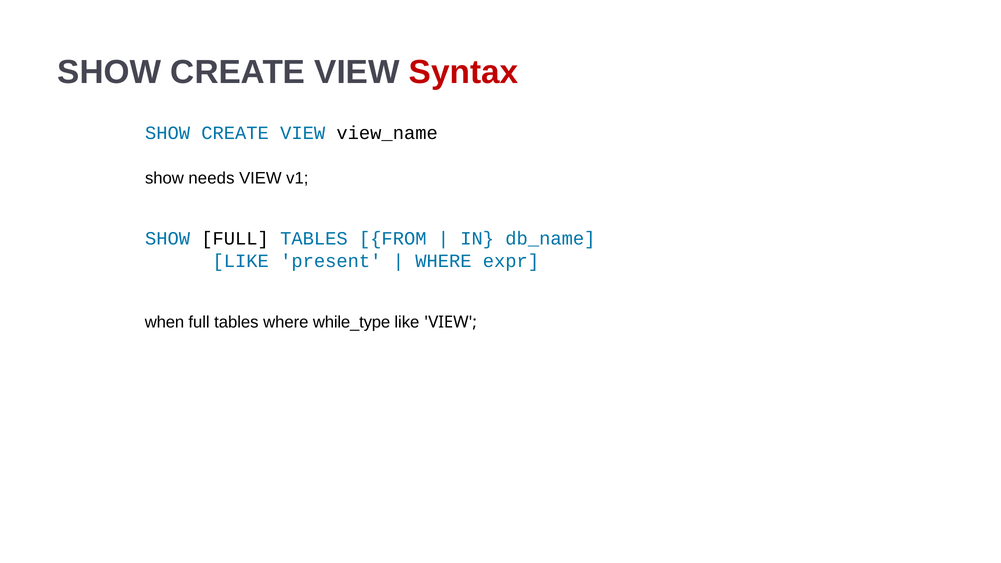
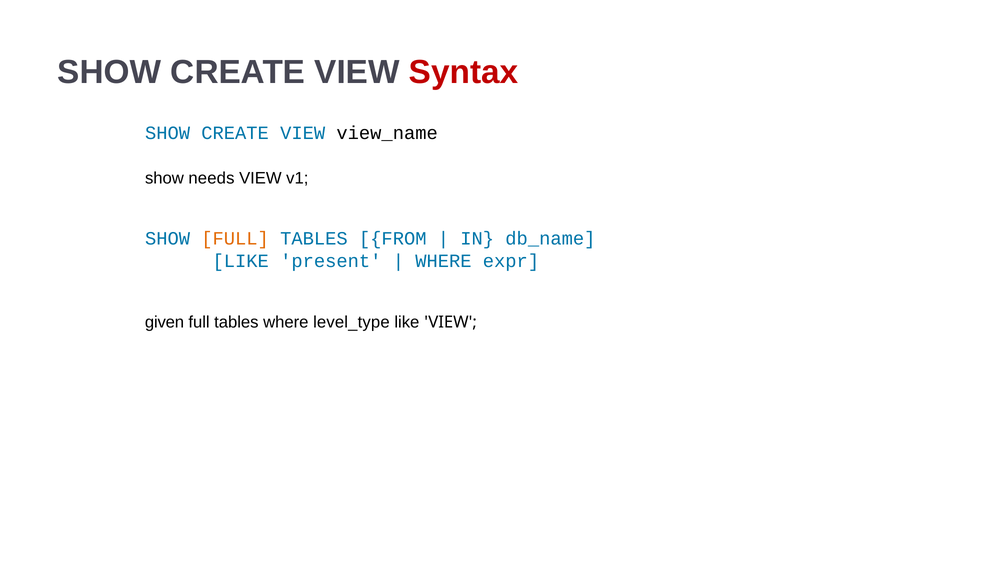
FULL at (235, 238) colour: black -> orange
when: when -> given
while_type: while_type -> level_type
